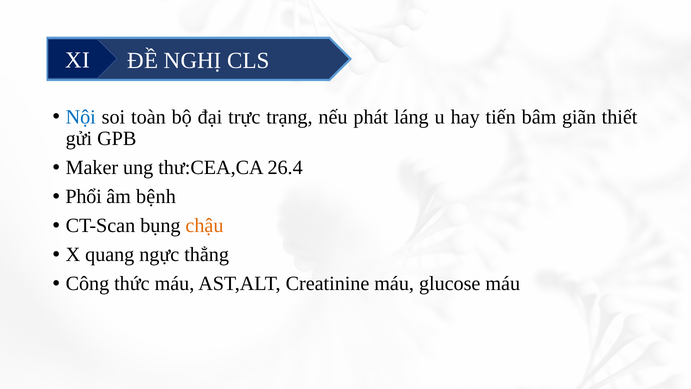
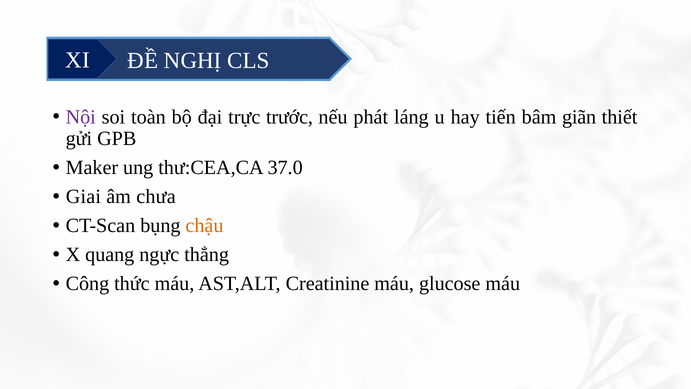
Nội colour: blue -> purple
trạng: trạng -> trước
26.4: 26.4 -> 37.0
Phổi: Phổi -> Giai
bệnh: bệnh -> chưa
